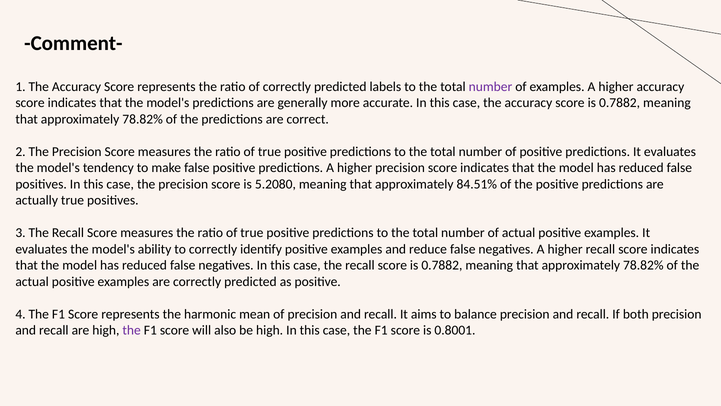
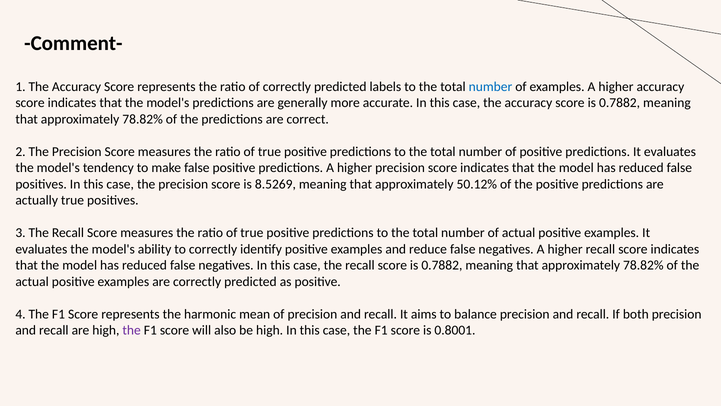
number at (490, 87) colour: purple -> blue
5.2080: 5.2080 -> 8.5269
84.51%: 84.51% -> 50.12%
